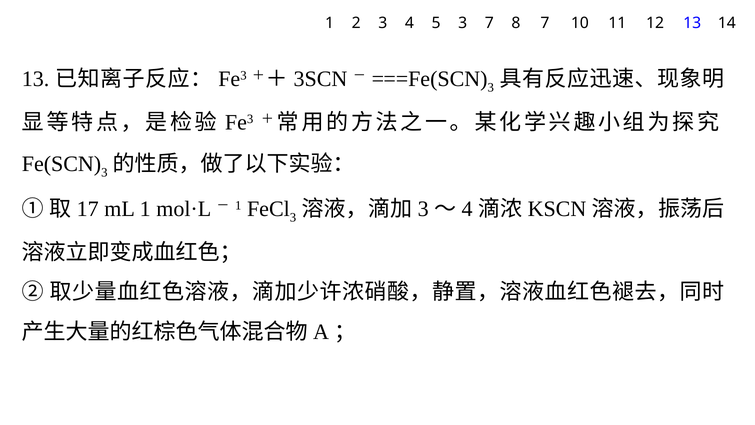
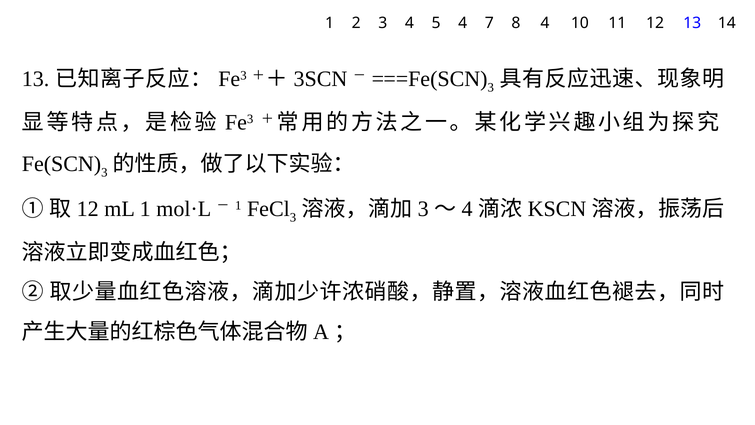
5 3: 3 -> 4
8 7: 7 -> 4
17 at (88, 209): 17 -> 12
